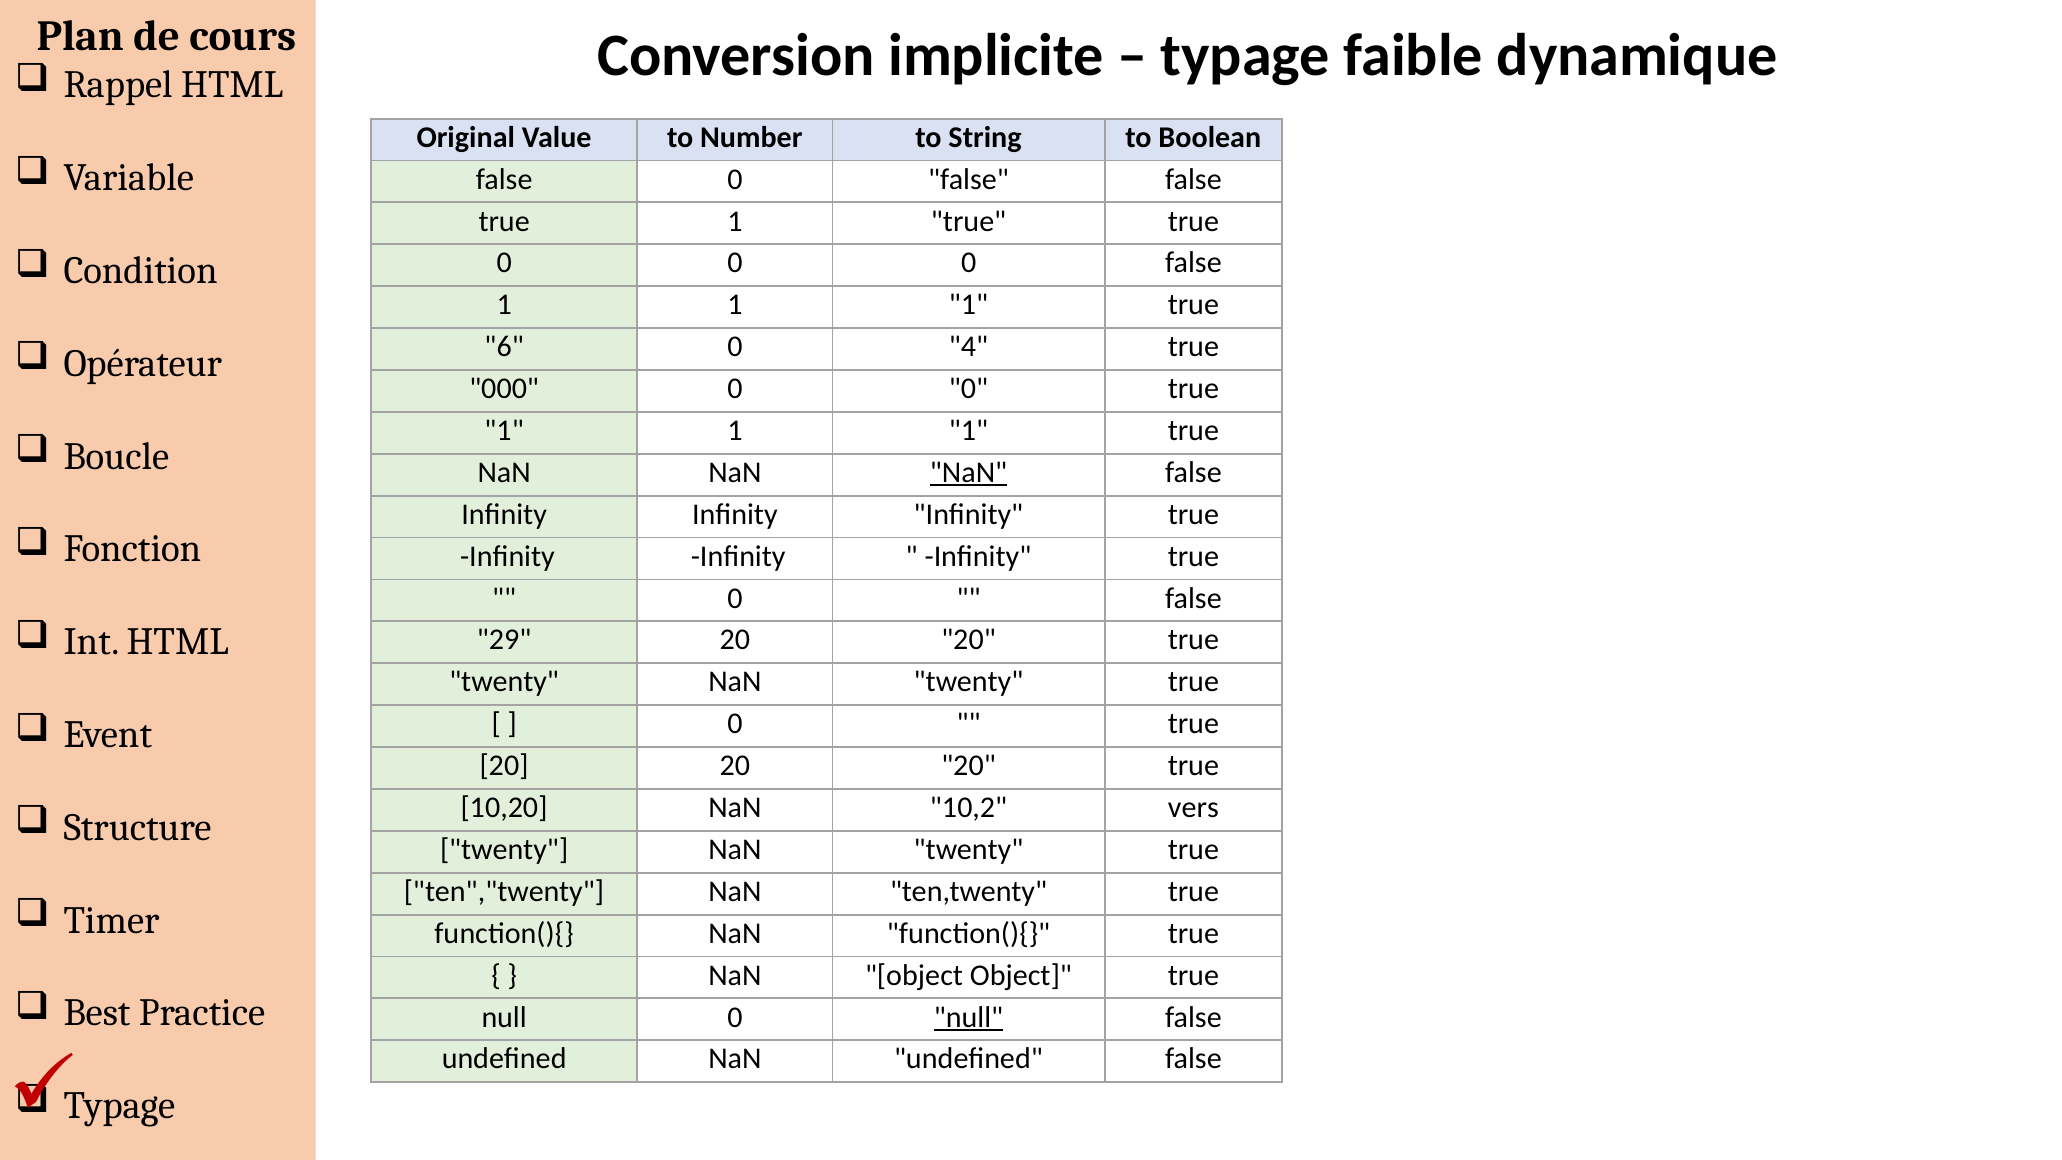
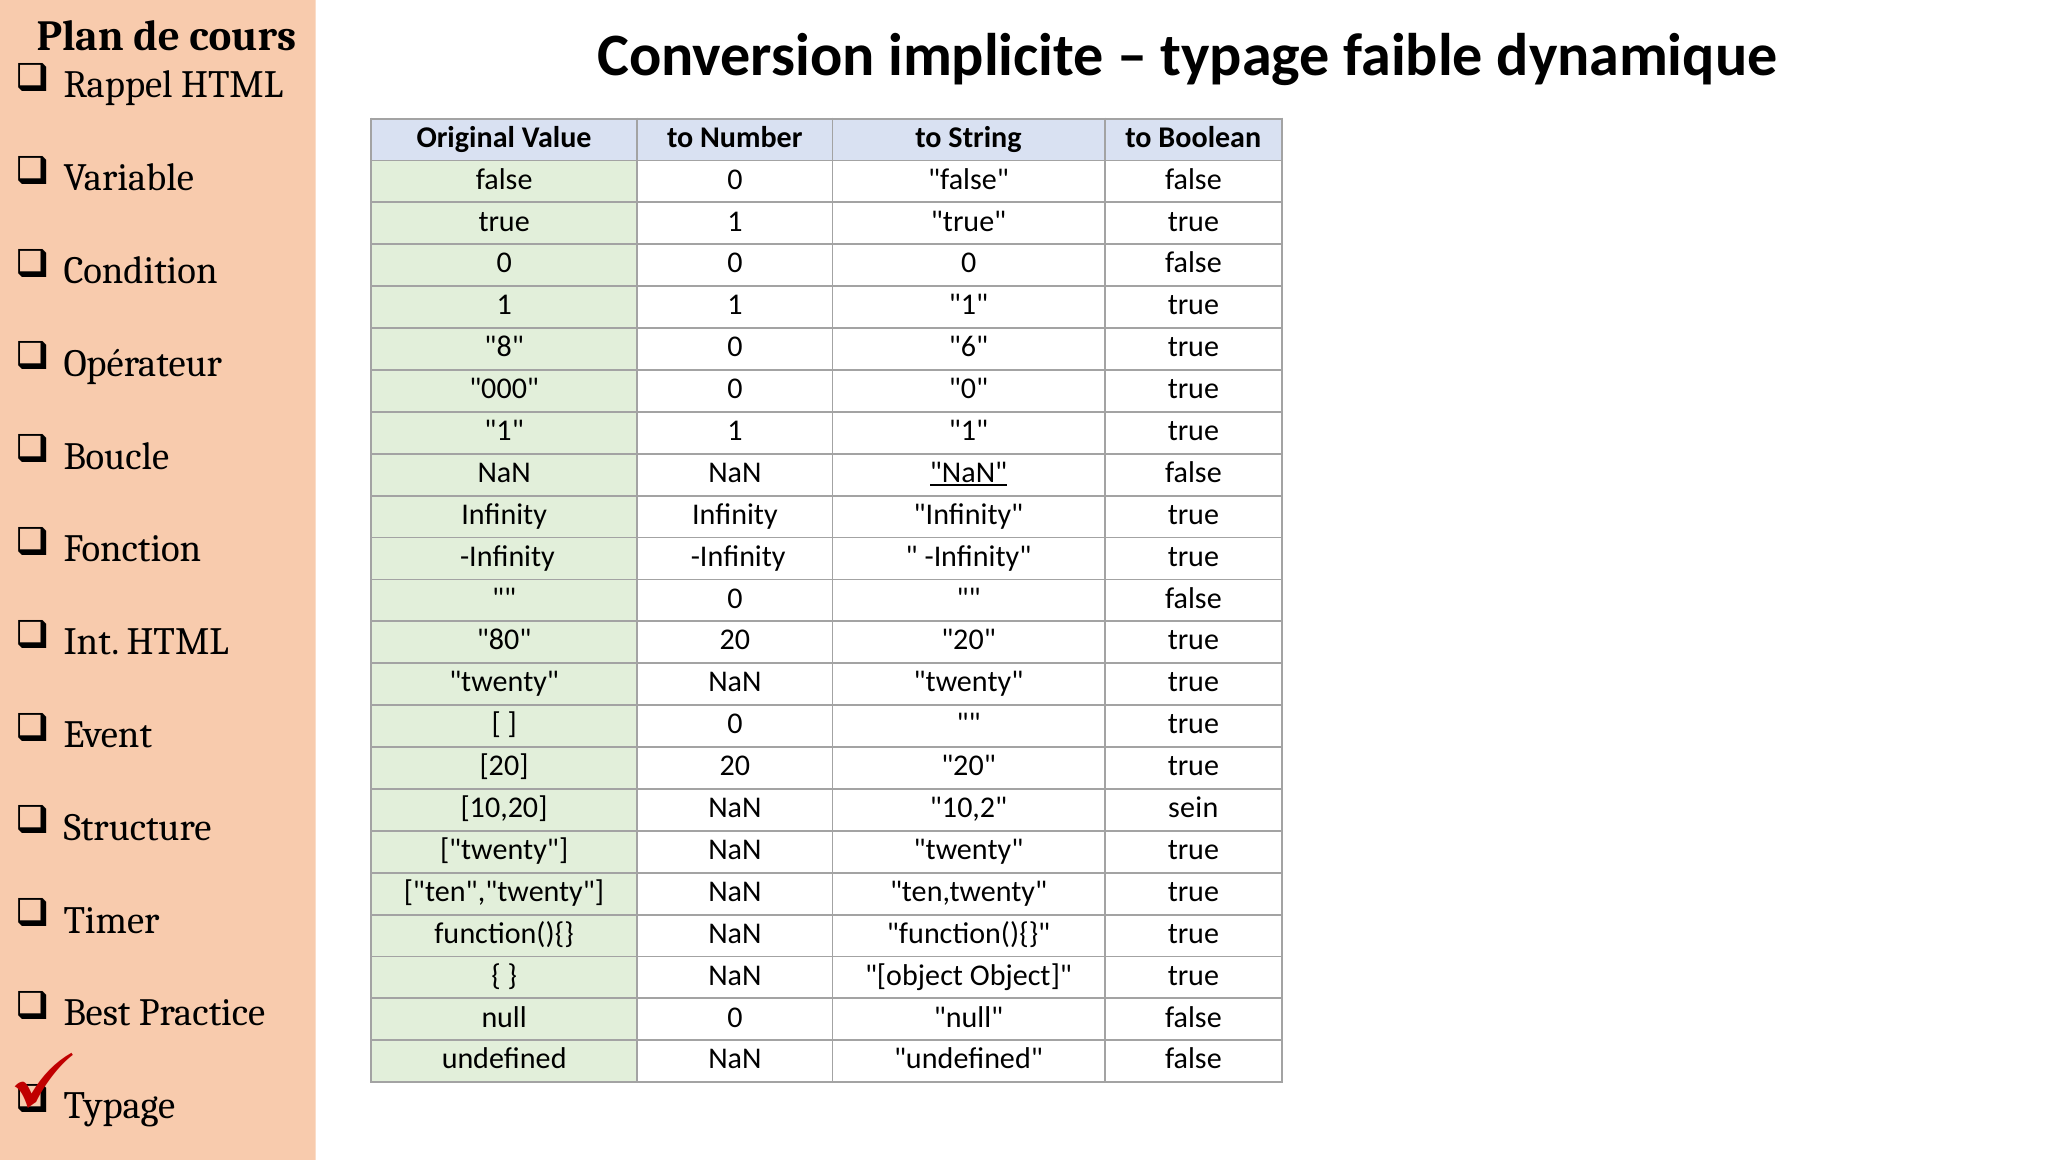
6: 6 -> 8
4: 4 -> 6
29: 29 -> 80
vers: vers -> sein
null at (969, 1017) underline: present -> none
